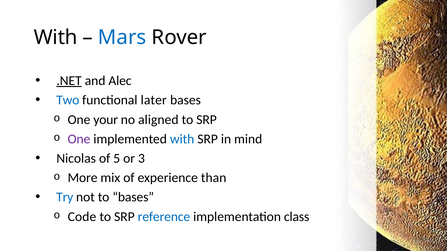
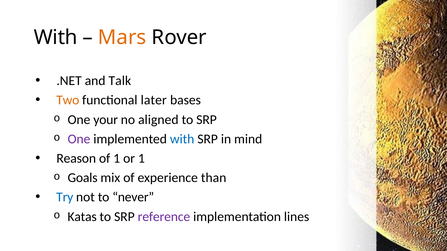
Mars colour: blue -> orange
.NET underline: present -> none
Alec: Alec -> Talk
Two colour: blue -> orange
Nicolas: Nicolas -> Reason
of 5: 5 -> 1
or 3: 3 -> 1
More: More -> Goals
to bases: bases -> never
Code: Code -> Katas
reference colour: blue -> purple
class: class -> lines
